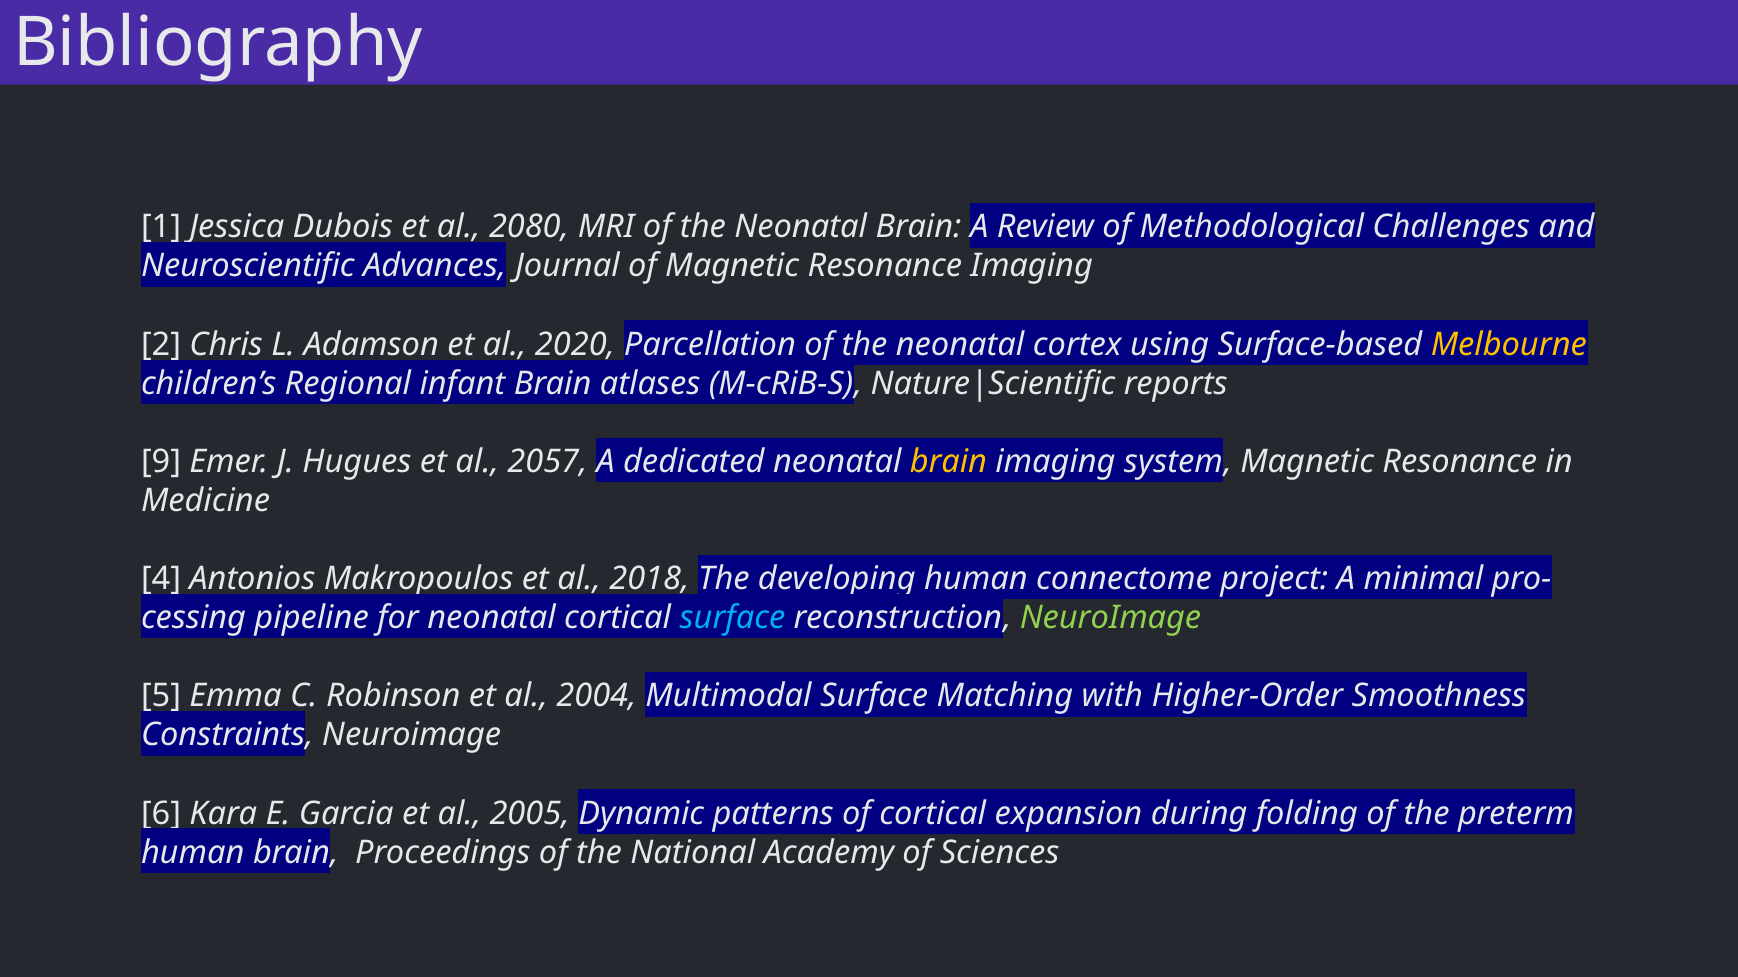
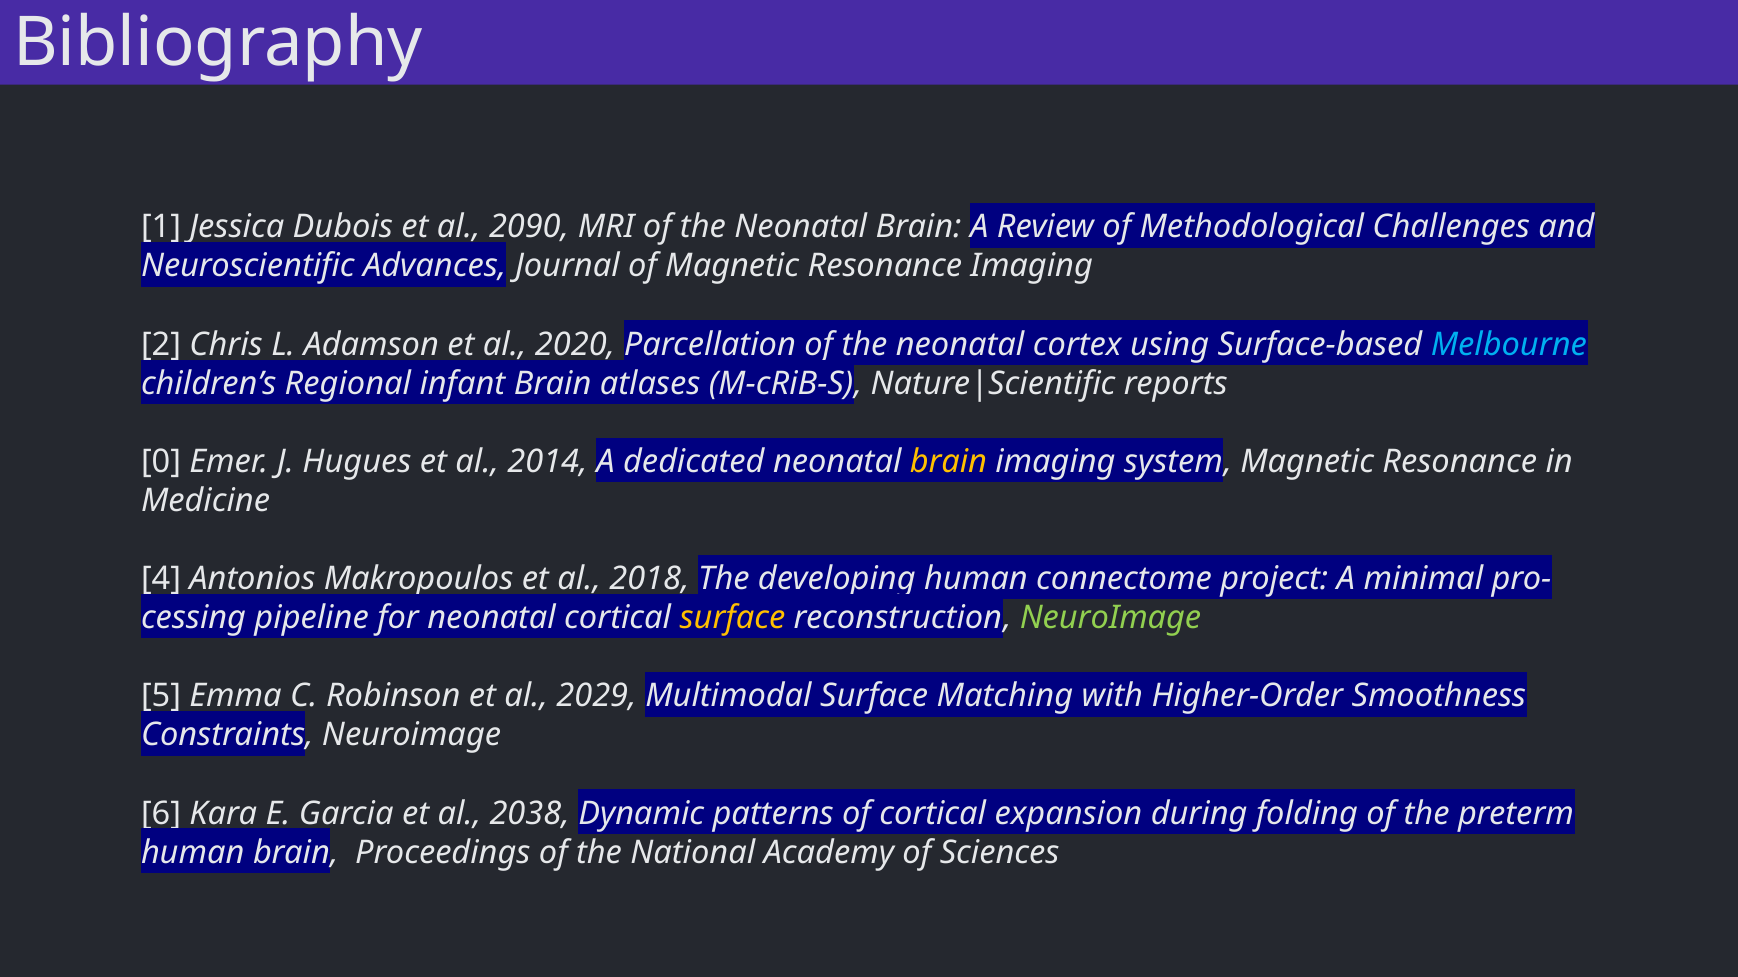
2080: 2080 -> 2090
Melbourne colour: yellow -> light blue
9: 9 -> 0
2057: 2057 -> 2014
surface at (732, 618) colour: light blue -> yellow
2004: 2004 -> 2029
2005: 2005 -> 2038
